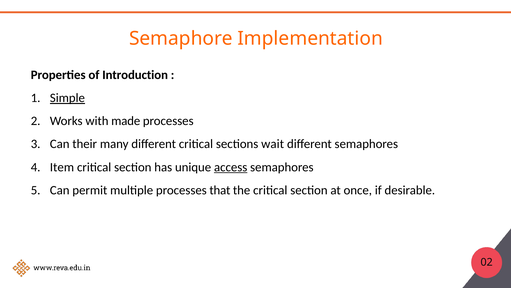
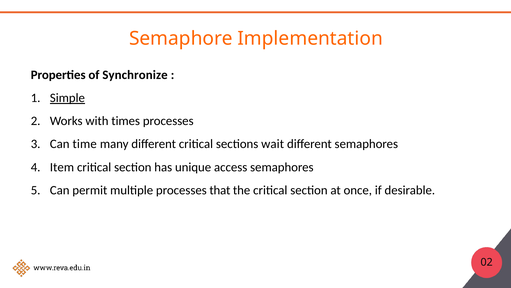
Introduction: Introduction -> Synchronize
made: made -> times
their: their -> time
access underline: present -> none
